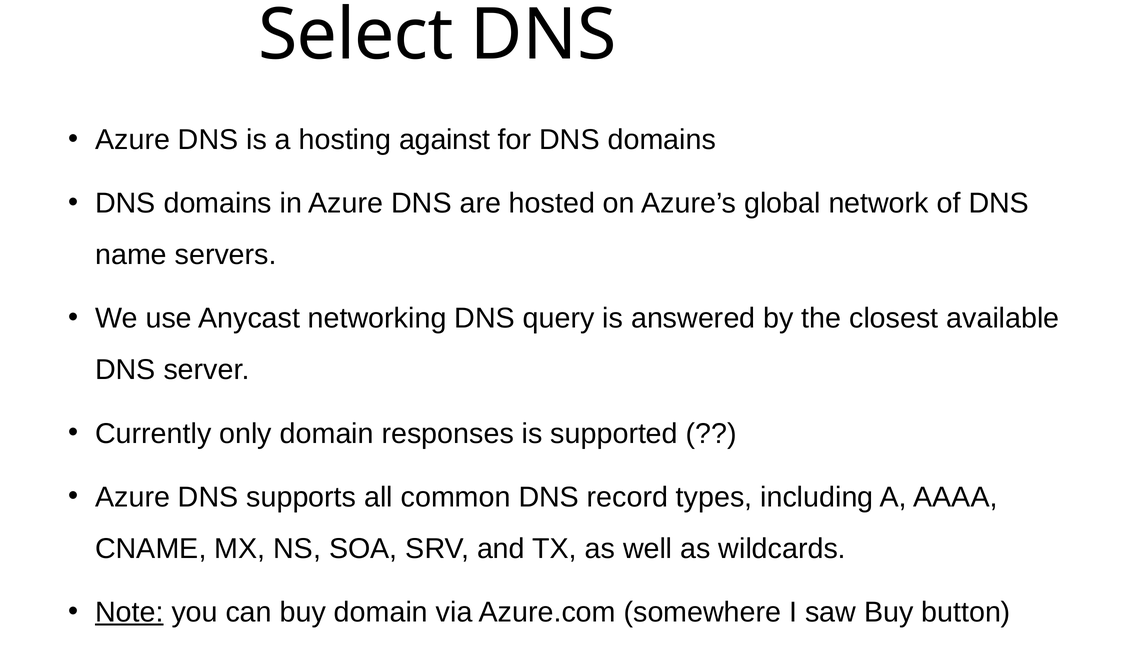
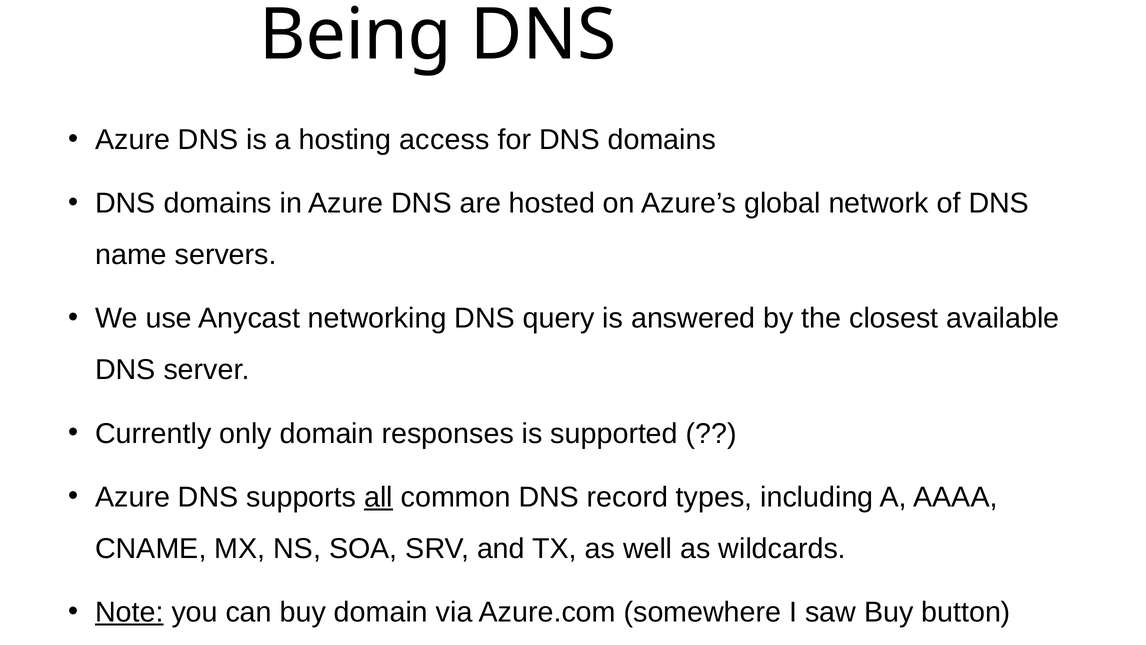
Select: Select -> Being
against: against -> access
all underline: none -> present
